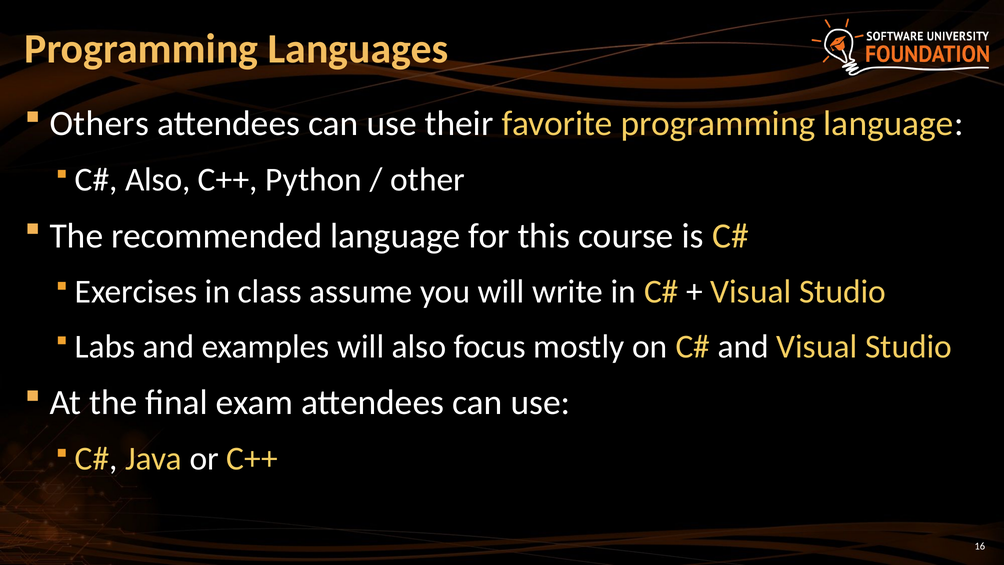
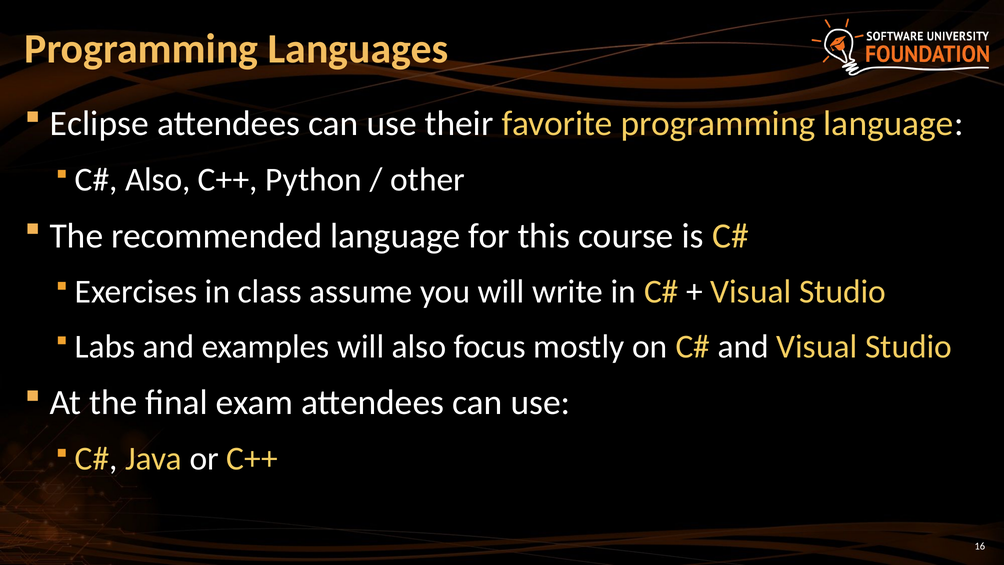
Others: Others -> Eclipse
